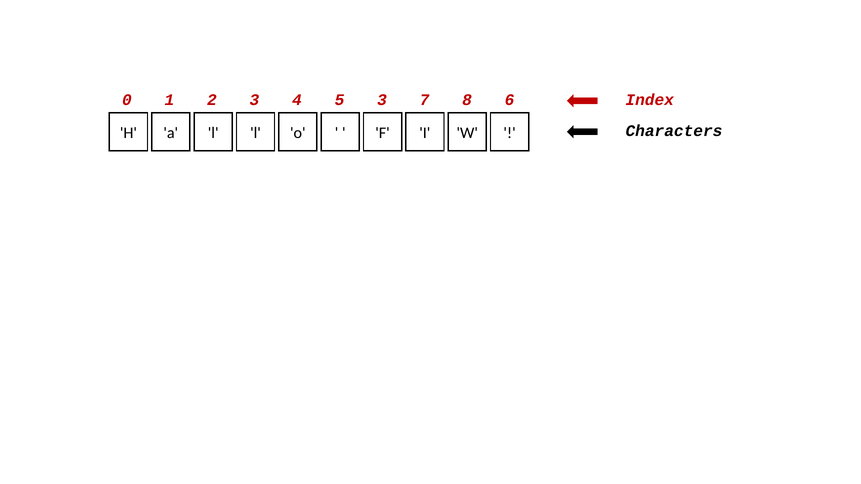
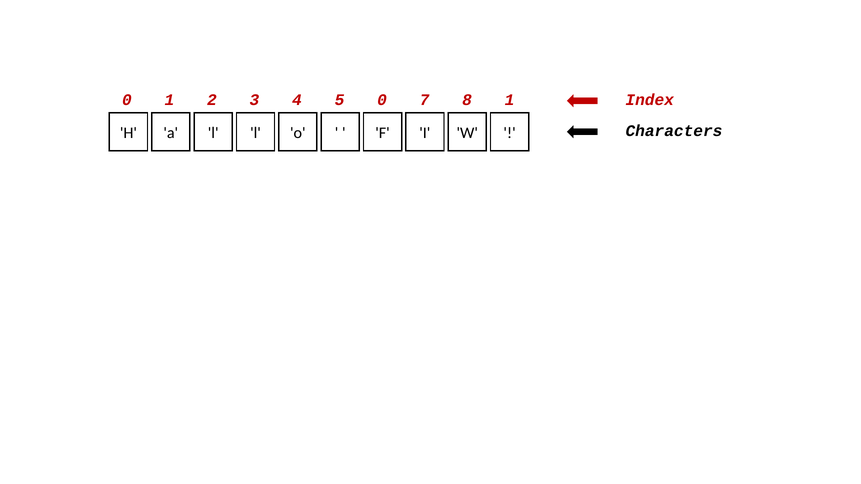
1 3: 3 -> 0
8 6: 6 -> 1
